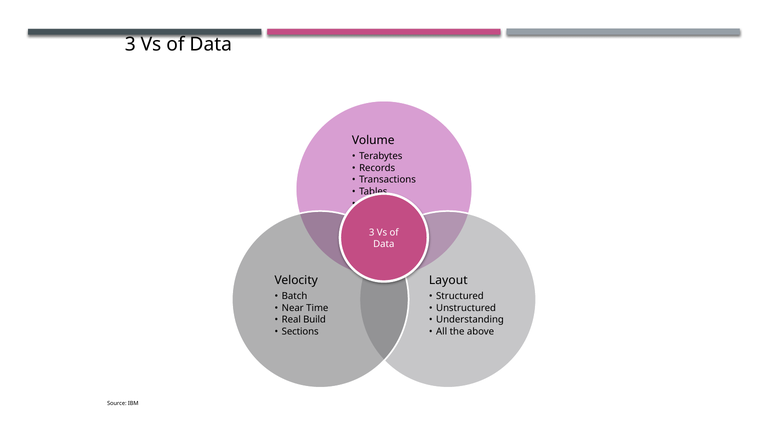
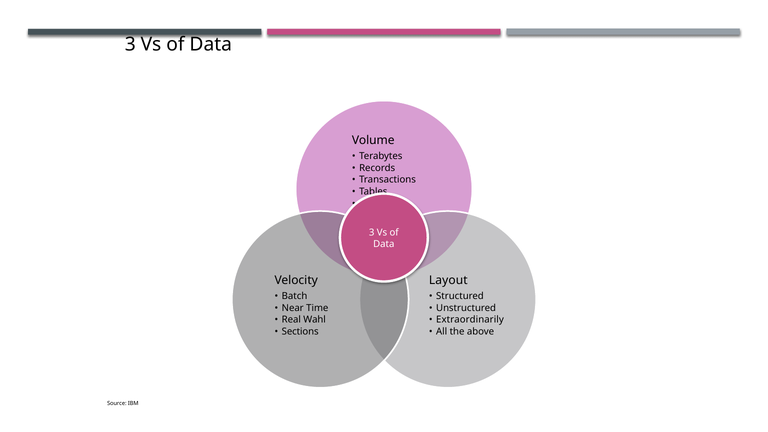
Build: Build -> Wahl
Understanding: Understanding -> Extraordinarily
